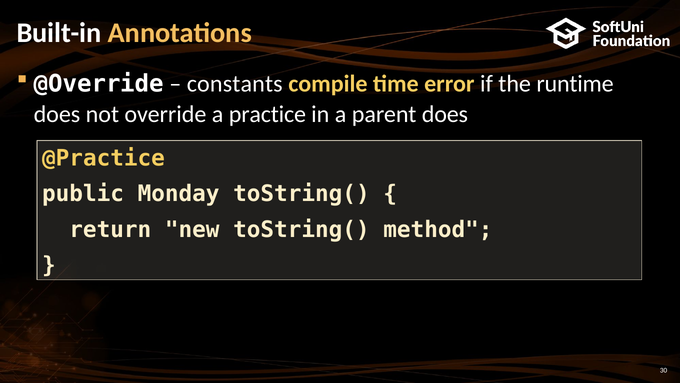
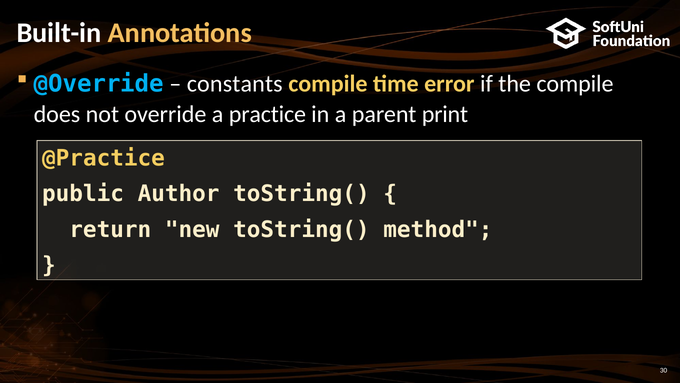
@Override colour: white -> light blue
the runtime: runtime -> compile
parent does: does -> print
Monday: Monday -> Author
